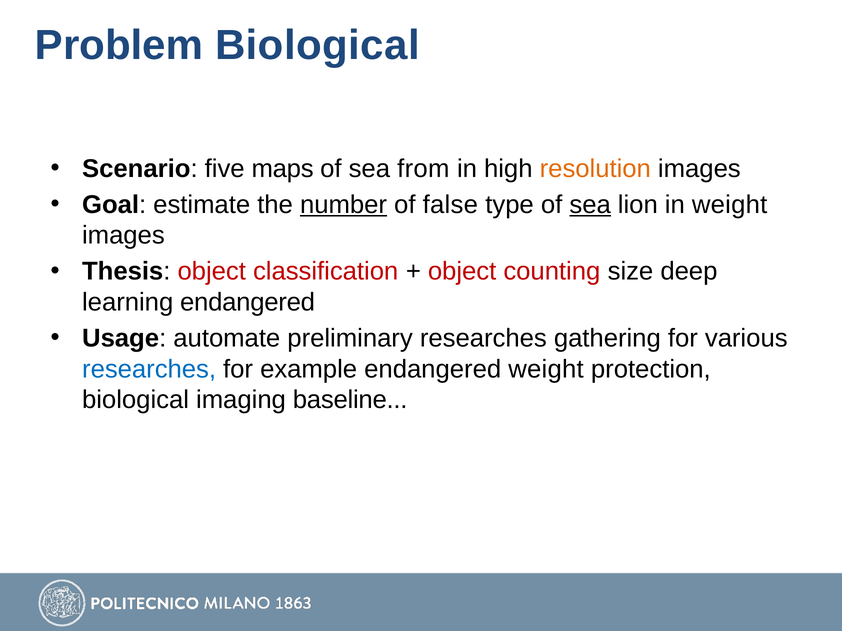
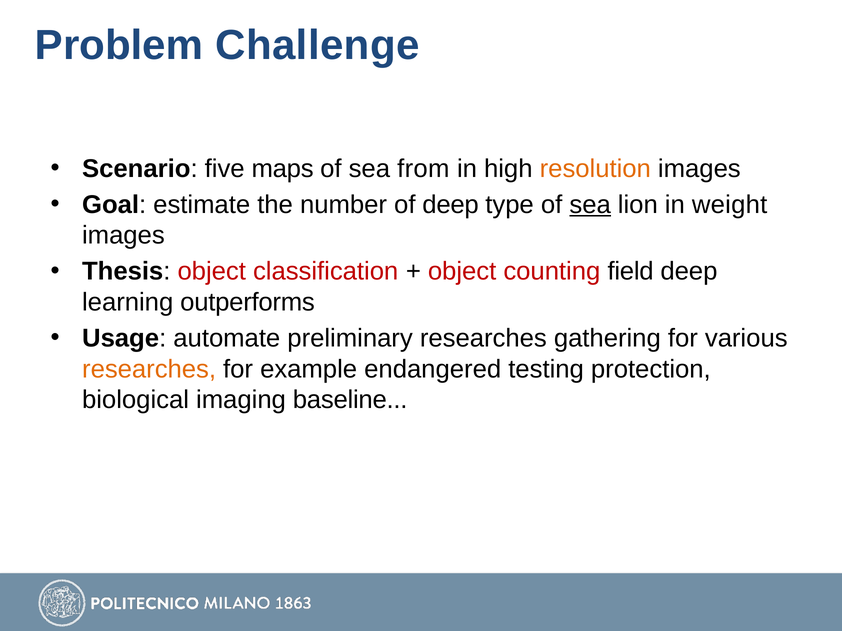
Problem Biological: Biological -> Challenge
number underline: present -> none
of false: false -> deep
size: size -> field
learning endangered: endangered -> outperforms
researches at (149, 369) colour: blue -> orange
endangered weight: weight -> testing
